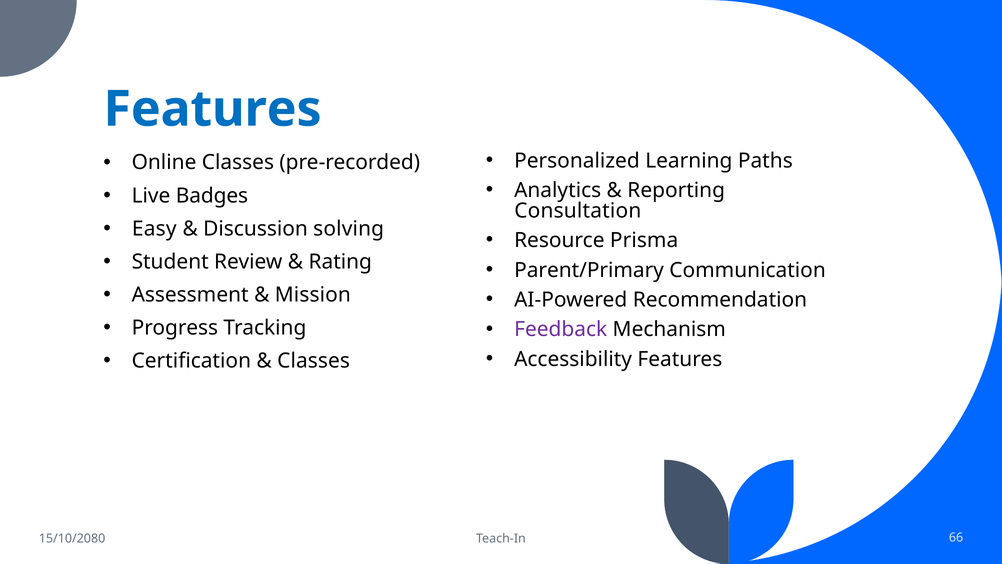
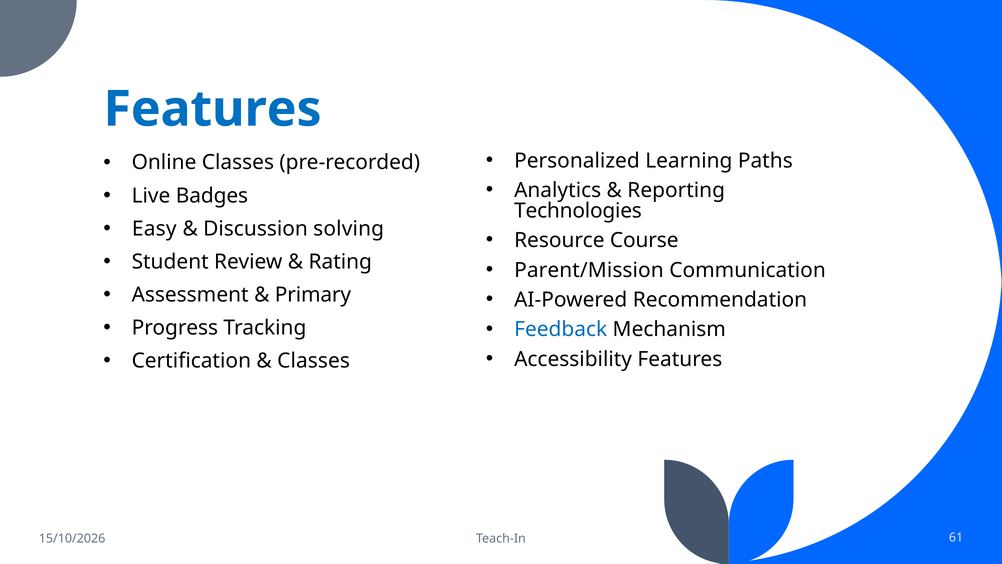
Consultation: Consultation -> Technologies
Prisma: Prisma -> Course
Parent/Primary: Parent/Primary -> Parent/Mission
Mission: Mission -> Primary
Feedback colour: purple -> blue
15/10/2080: 15/10/2080 -> 15/10/2026
66: 66 -> 61
